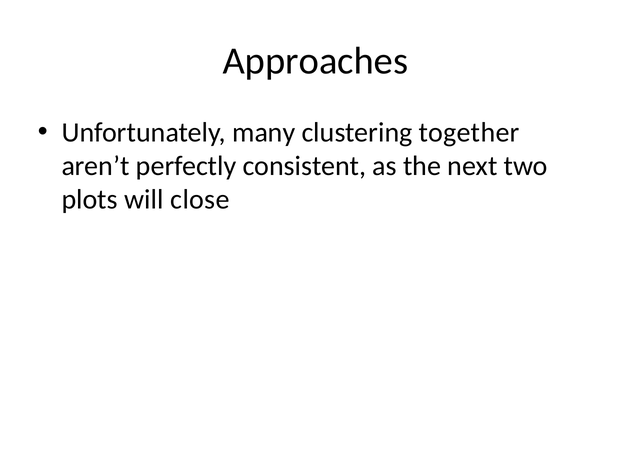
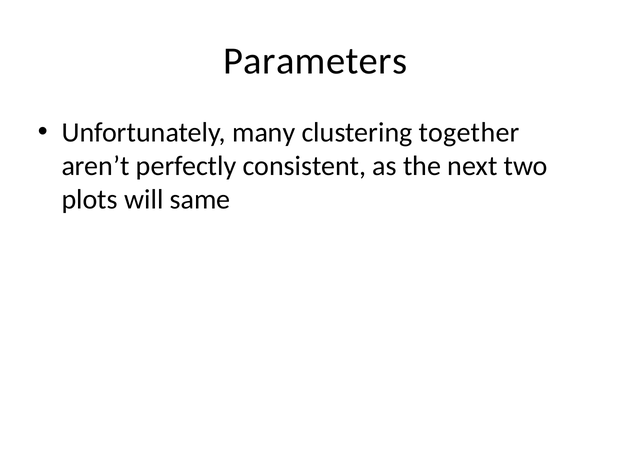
Approaches: Approaches -> Parameters
close: close -> same
